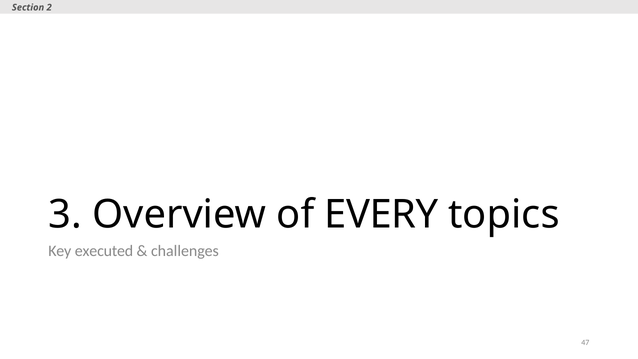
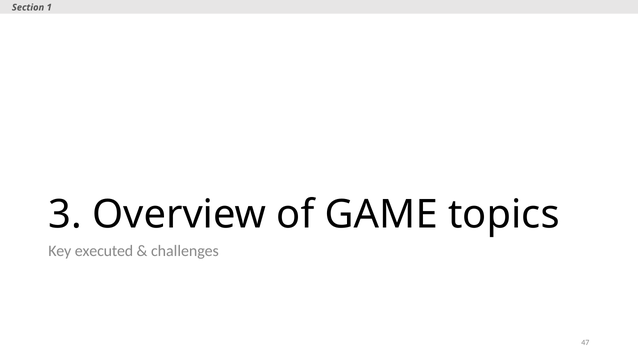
2: 2 -> 1
EVERY: EVERY -> GAME
